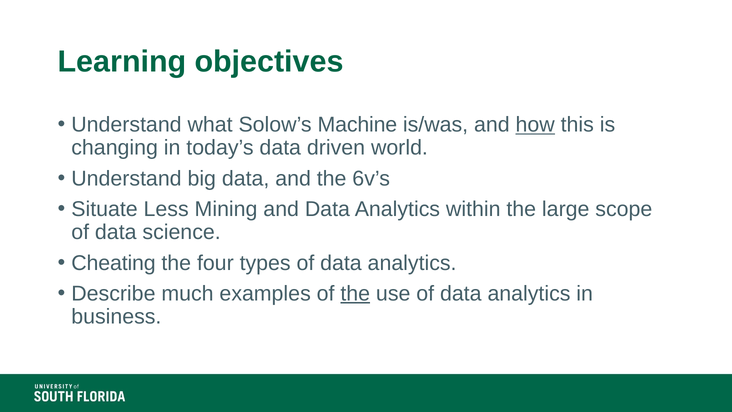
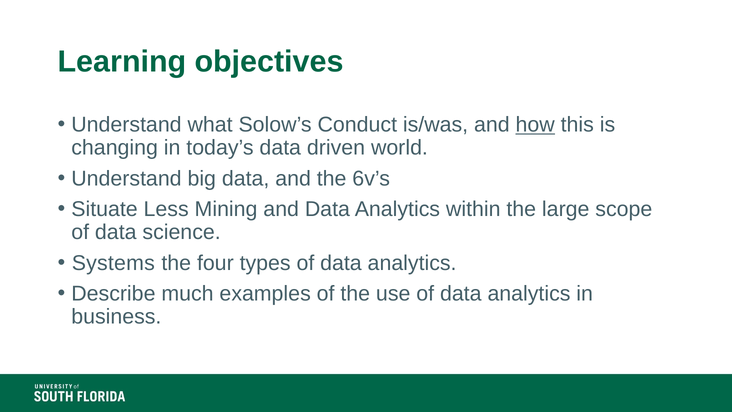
Machine: Machine -> Conduct
Cheating: Cheating -> Systems
the at (355, 294) underline: present -> none
